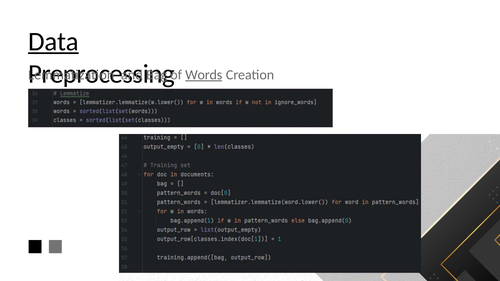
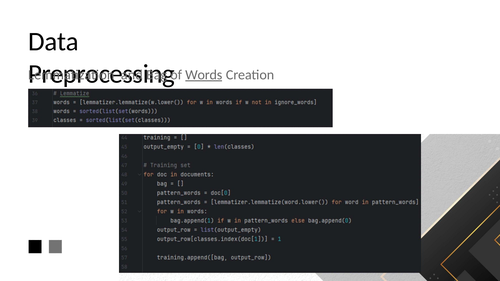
Data underline: present -> none
